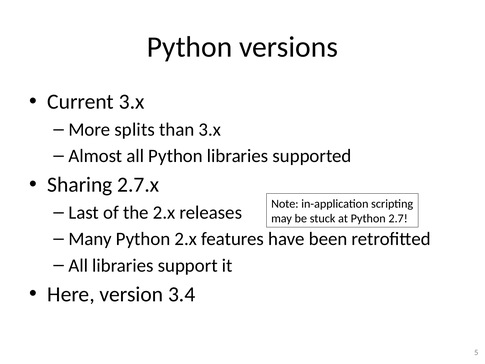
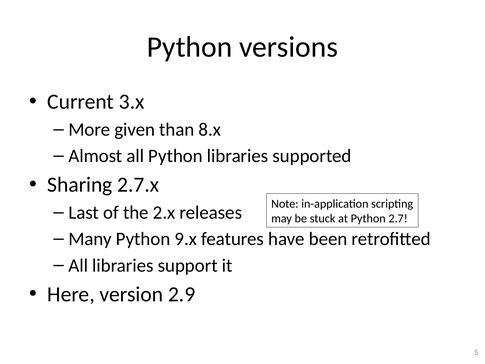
splits: splits -> given
than 3.x: 3.x -> 8.x
Python 2.x: 2.x -> 9.x
3.4: 3.4 -> 2.9
